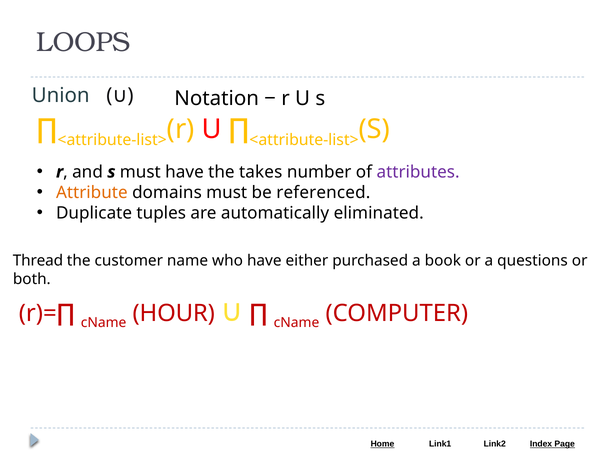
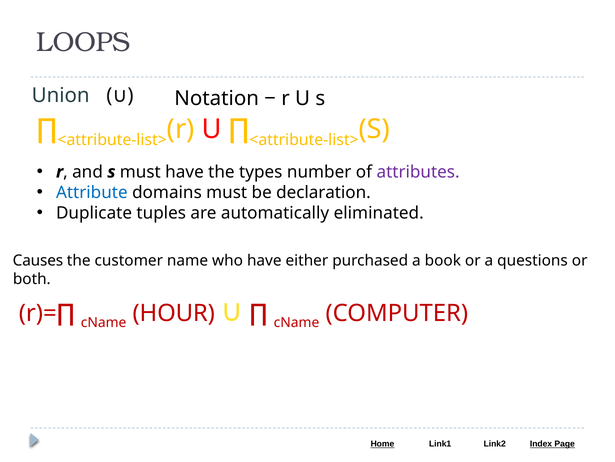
takes: takes -> types
Attribute colour: orange -> blue
referenced: referenced -> declaration
Thread: Thread -> Causes
